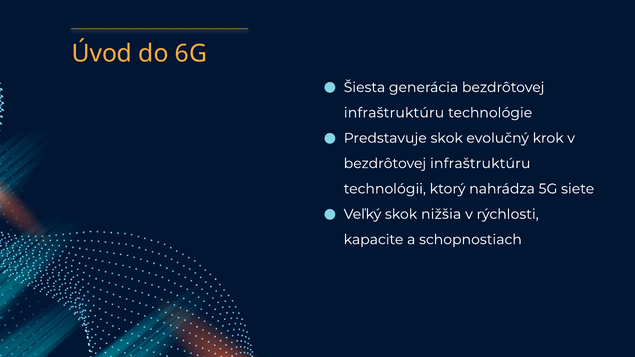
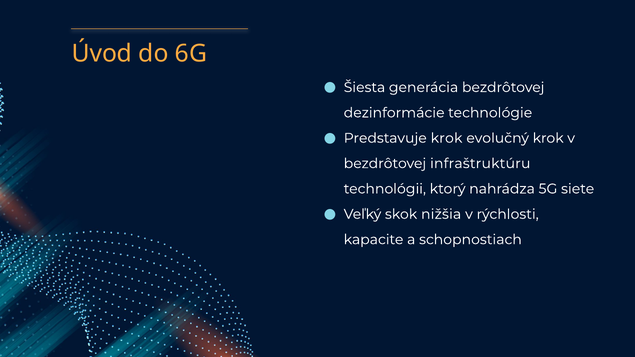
infraštruktúru at (394, 113): infraštruktúru -> dezinformácie
Predstavuje skok: skok -> krok
